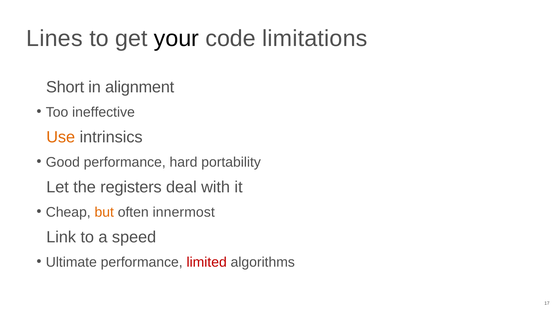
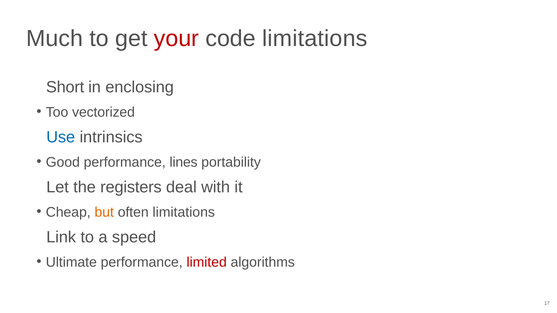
Lines: Lines -> Much
your colour: black -> red
alignment: alignment -> enclosing
ineffective: ineffective -> vectorized
Use colour: orange -> blue
hard: hard -> lines
often innermost: innermost -> limitations
